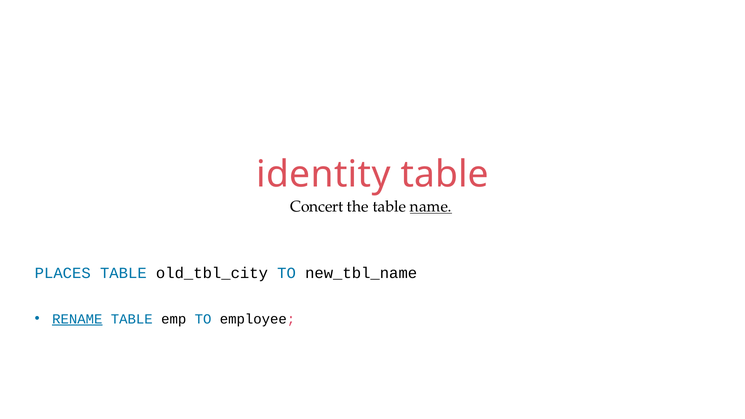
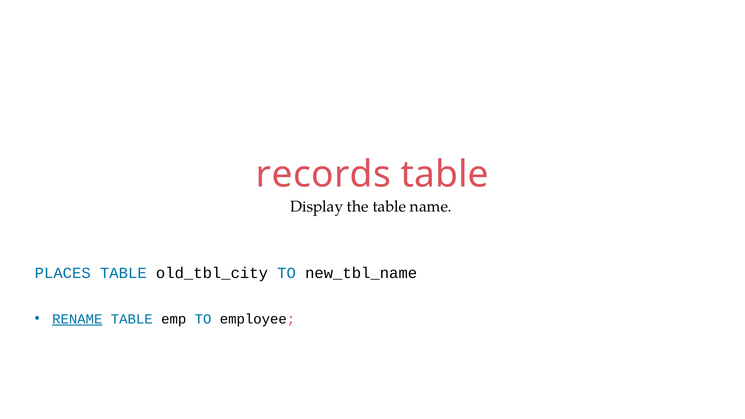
identity: identity -> records
Concert: Concert -> Display
name underline: present -> none
